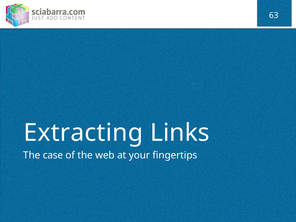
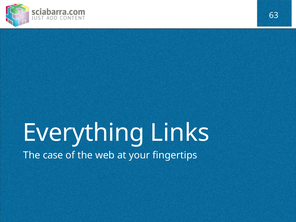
Extracting: Extracting -> Everything
